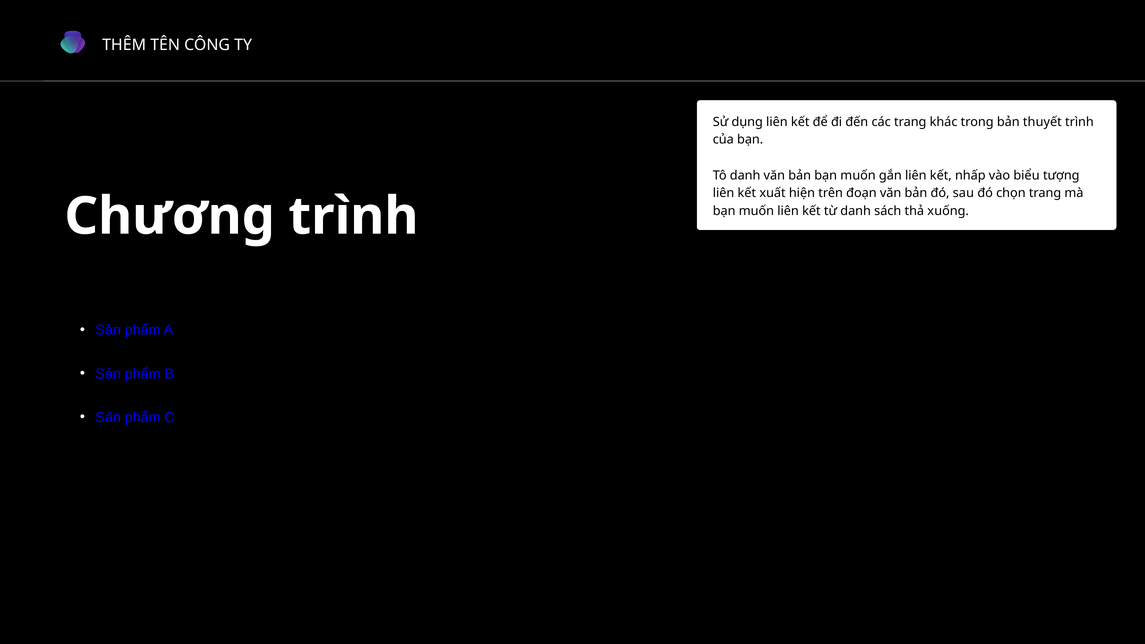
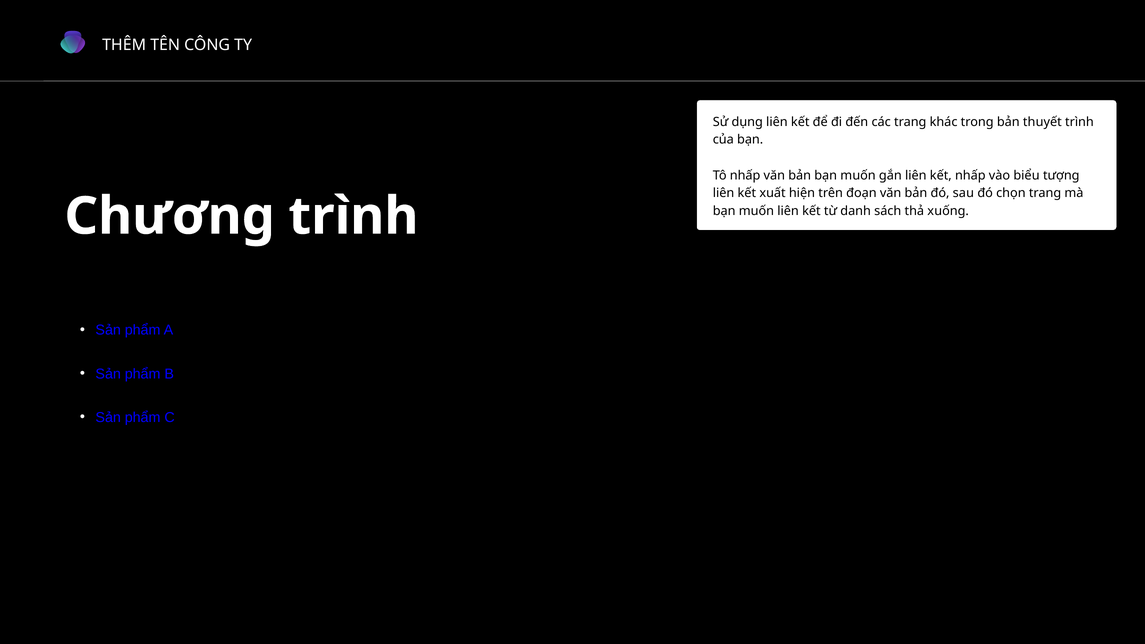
Tô danh: danh -> nhấp
